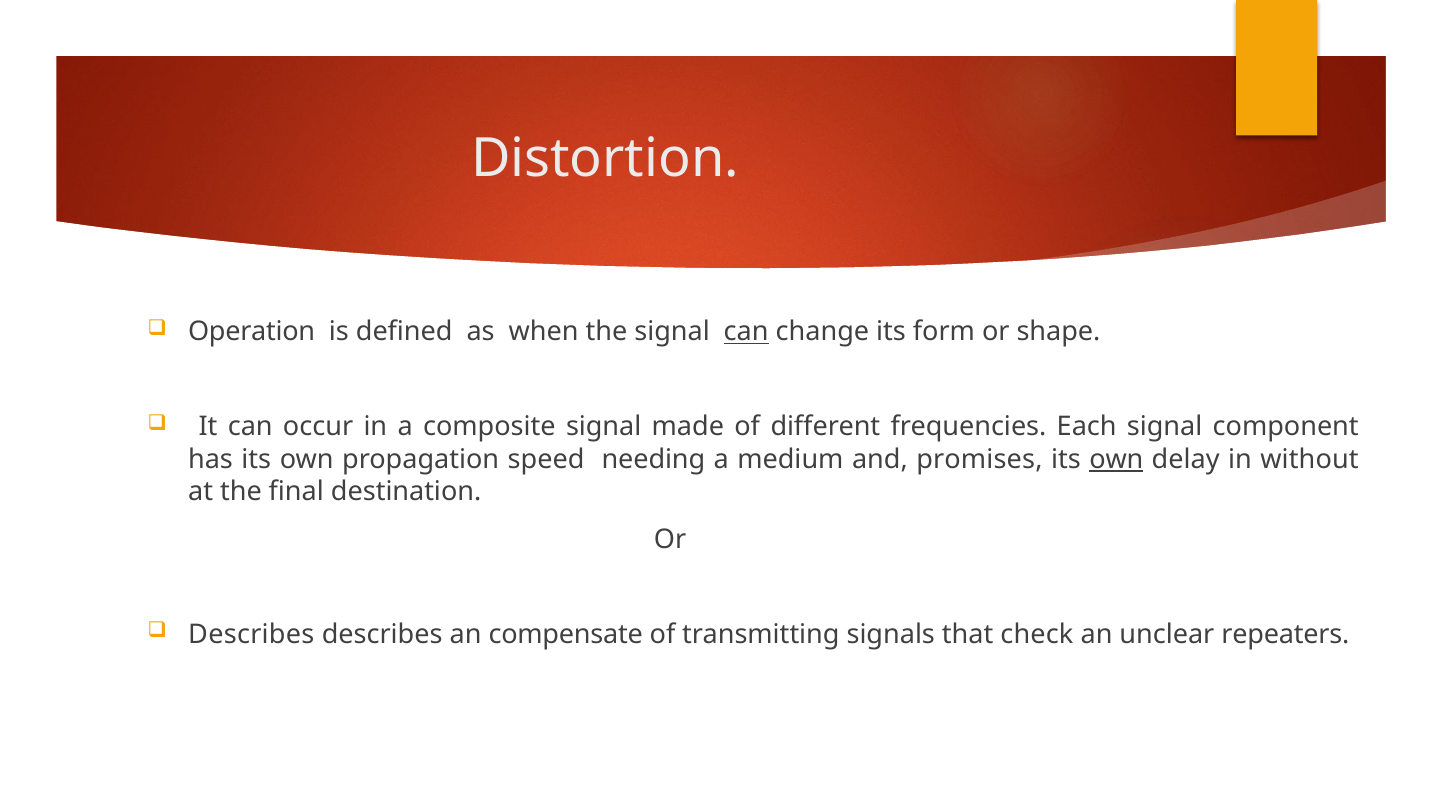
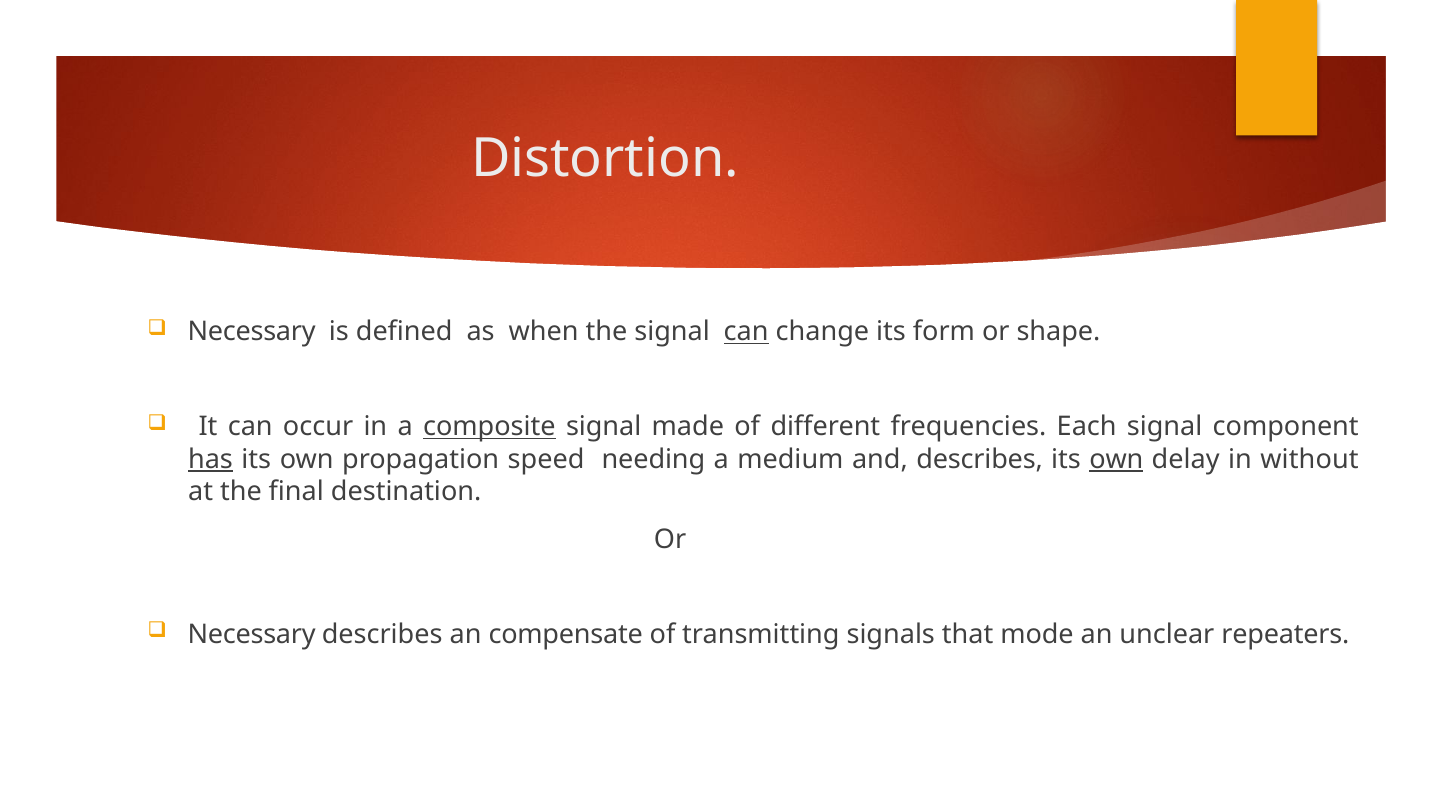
Operation at (252, 332): Operation -> Necessary
composite underline: none -> present
has underline: none -> present
and promises: promises -> describes
Describes at (251, 634): Describes -> Necessary
check: check -> mode
